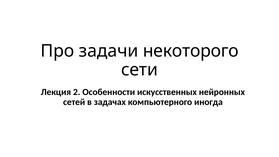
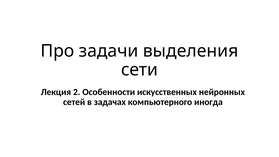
некоторого: некоторого -> выделения
